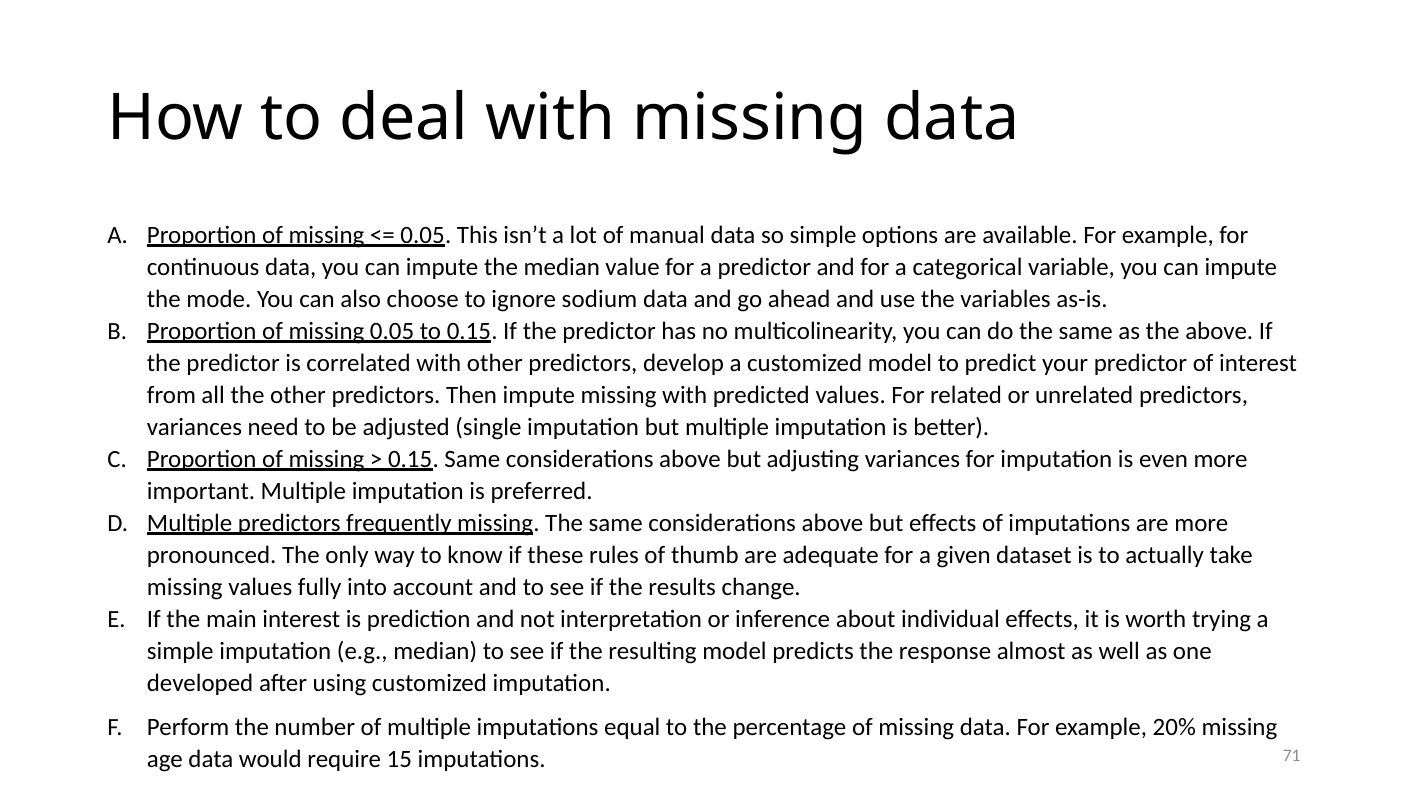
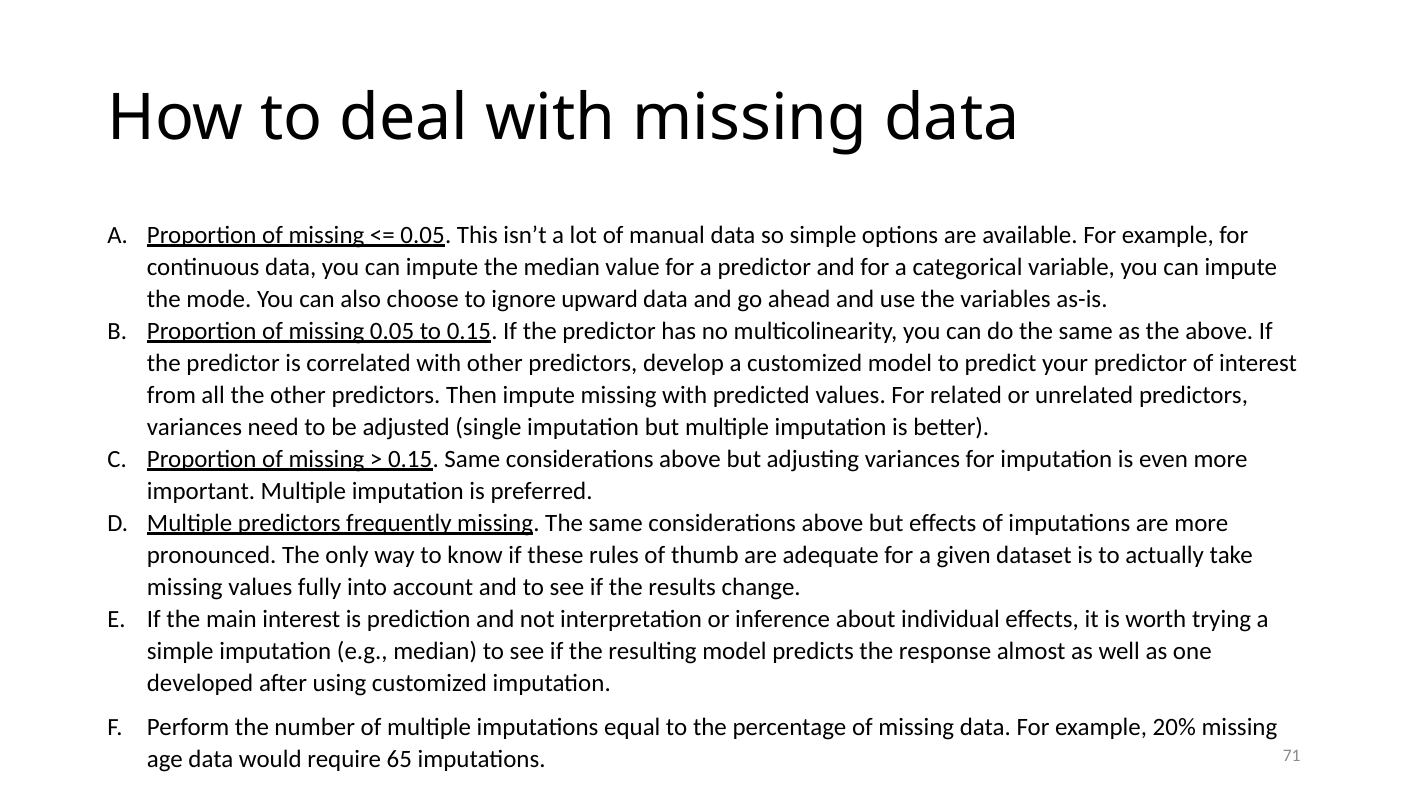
sodium: sodium -> upward
15: 15 -> 65
